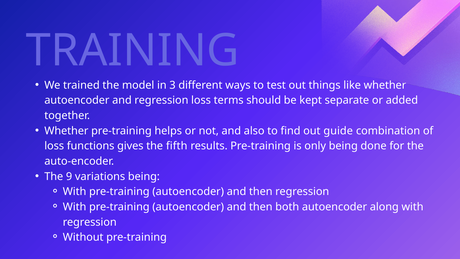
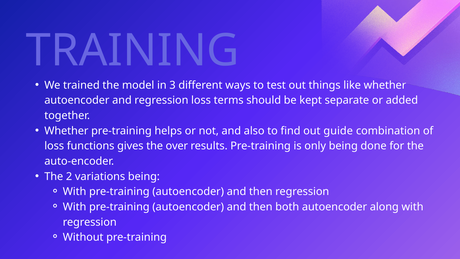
fifth: fifth -> over
9: 9 -> 2
